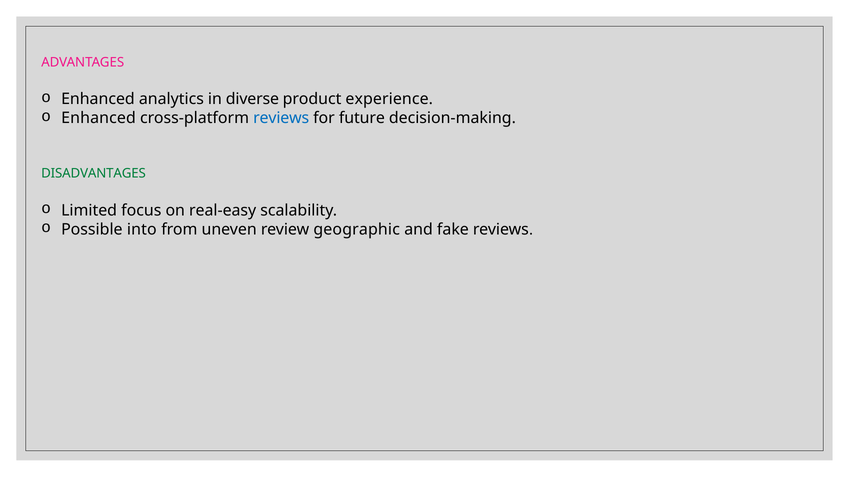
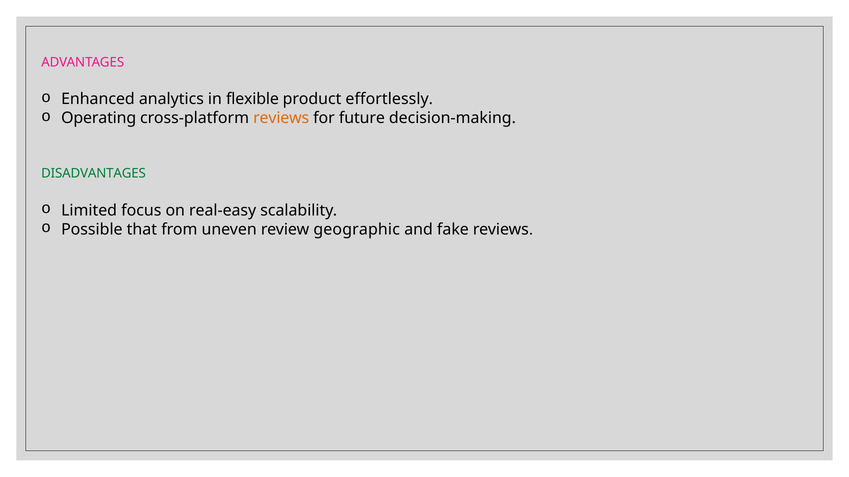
diverse: diverse -> flexible
experience: experience -> effortlessly
Enhanced at (99, 118): Enhanced -> Operating
reviews at (281, 118) colour: blue -> orange
into: into -> that
